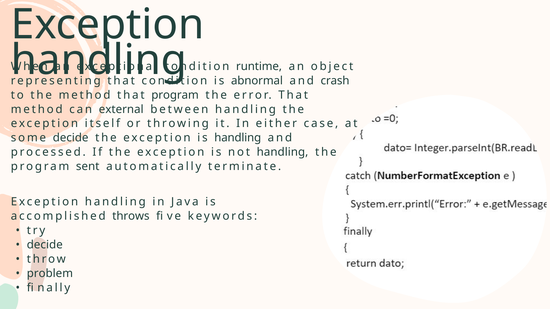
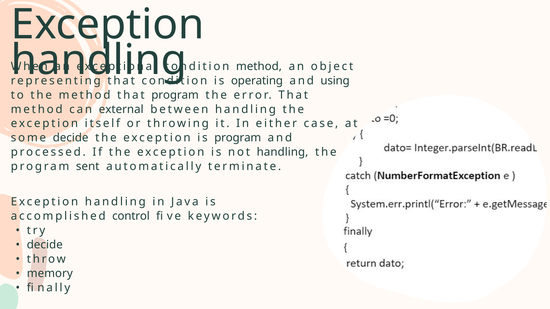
runtime at (259, 66): runtime -> method
abnormal: abnormal -> operating
crash: crash -> using
is handling: handling -> program
throws: throws -> control
problem: problem -> memory
